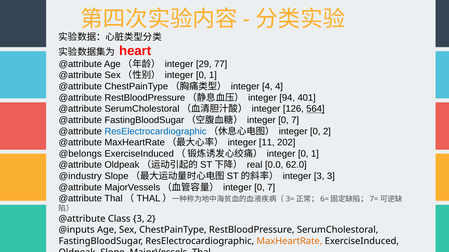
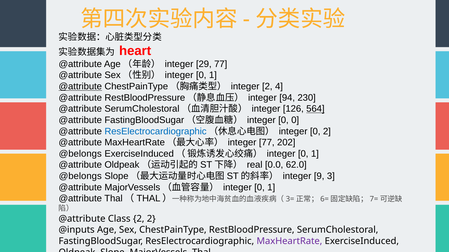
@attribute at (80, 87) underline: none -> present
integer 4: 4 -> 2
401: 401 -> 230
7 at (295, 120): 7 -> 0
integer 11: 11 -> 77
@industry at (80, 176): @industry -> @belongs
integer 3: 3 -> 9
7 at (271, 188): 7 -> 1
Class 3: 3 -> 2
MaxHeartRate colour: orange -> purple
